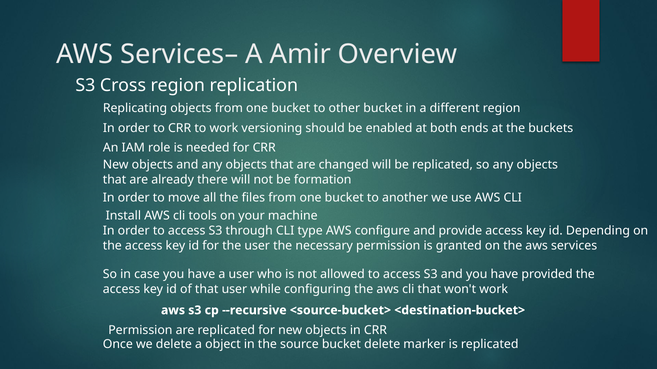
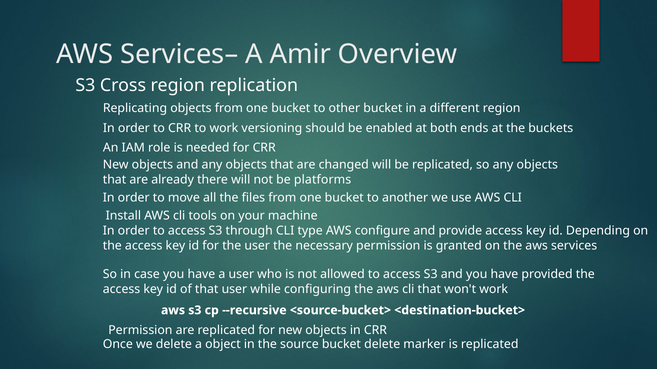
formation: formation -> platforms
